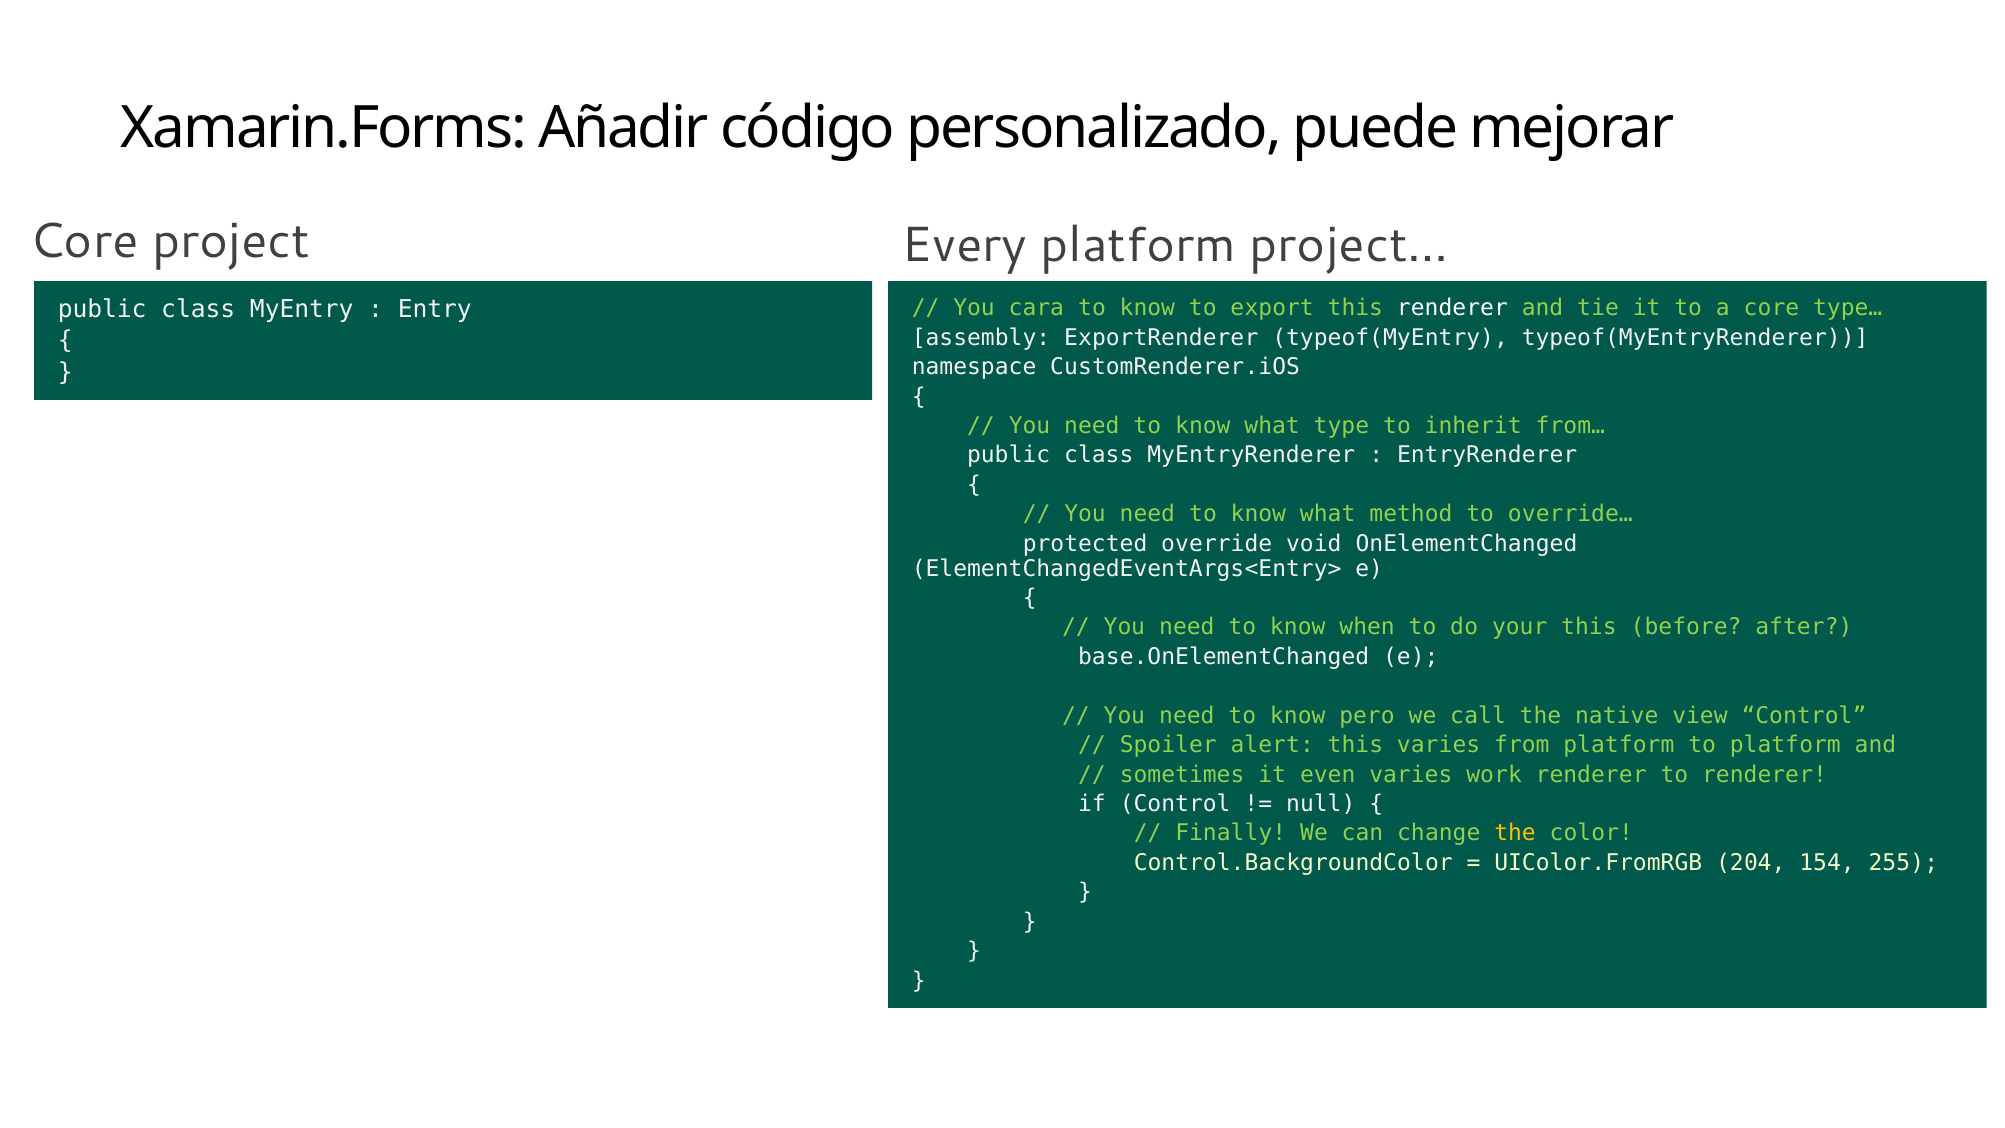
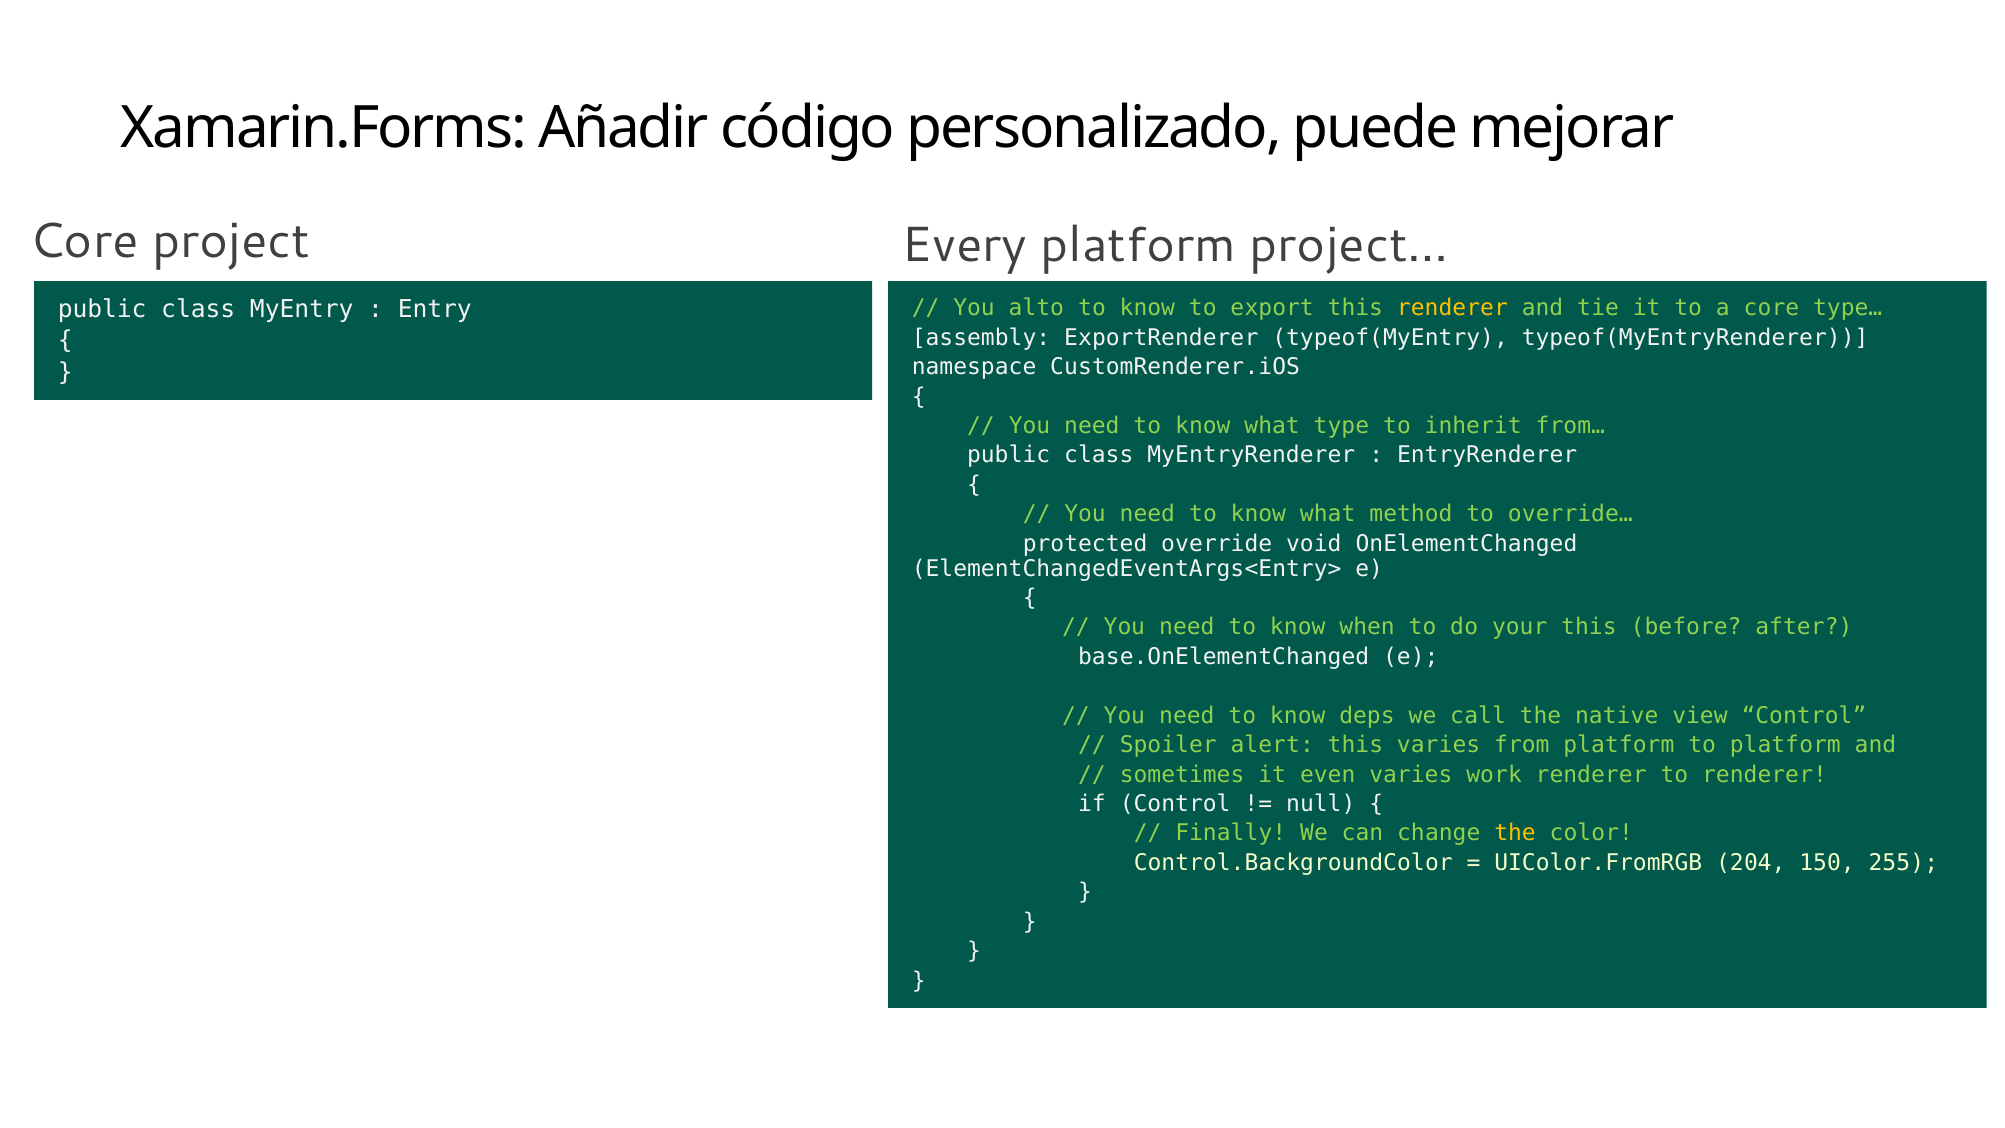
cara: cara -> alto
renderer at (1452, 308) colour: white -> yellow
pero: pero -> deps
154: 154 -> 150
